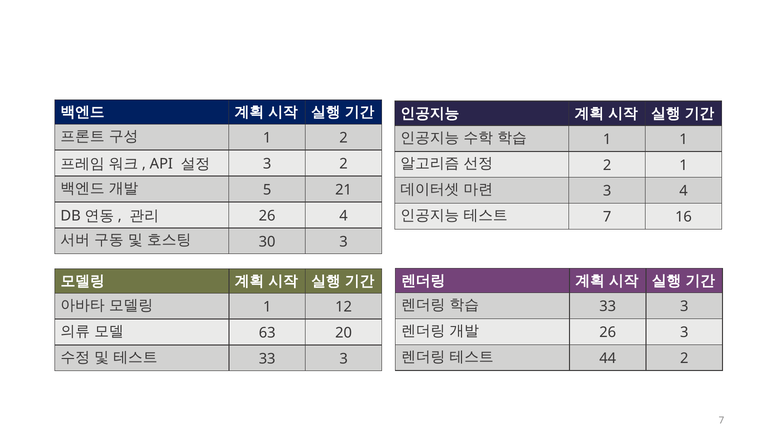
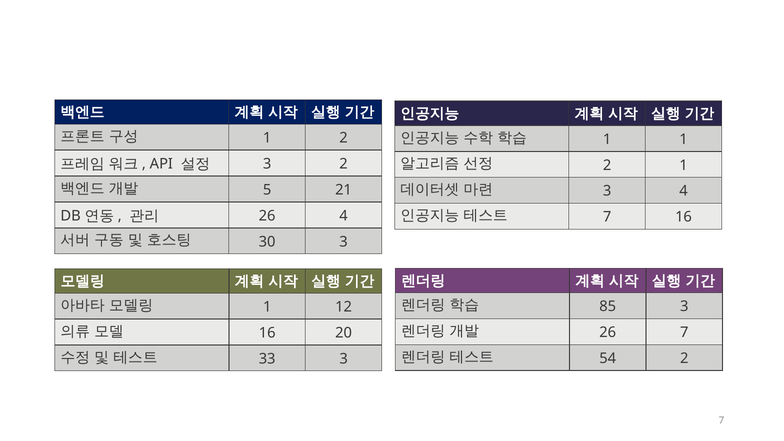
33 at (608, 307): 33 -> 85
26 3: 3 -> 7
63 at (267, 333): 63 -> 16
44: 44 -> 54
